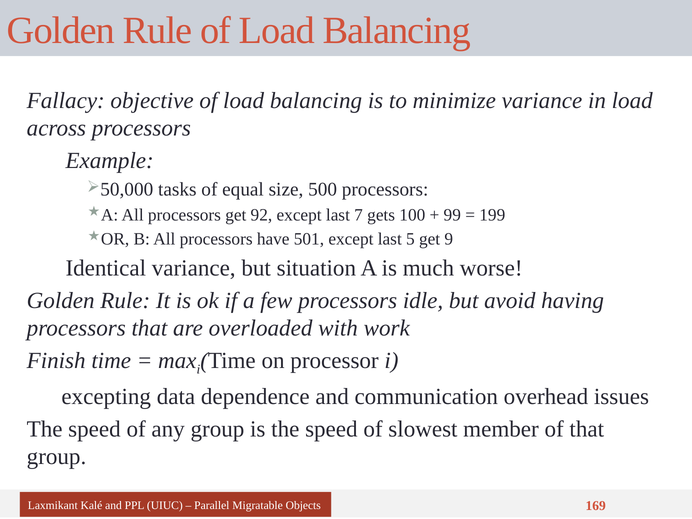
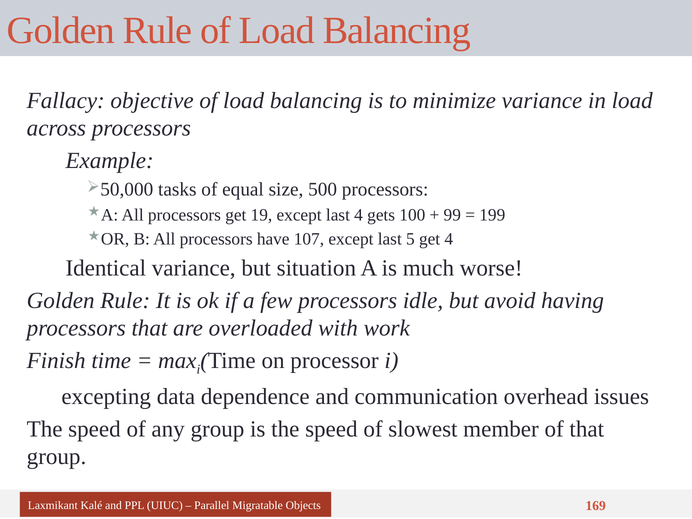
92: 92 -> 19
last 7: 7 -> 4
501: 501 -> 107
get 9: 9 -> 4
